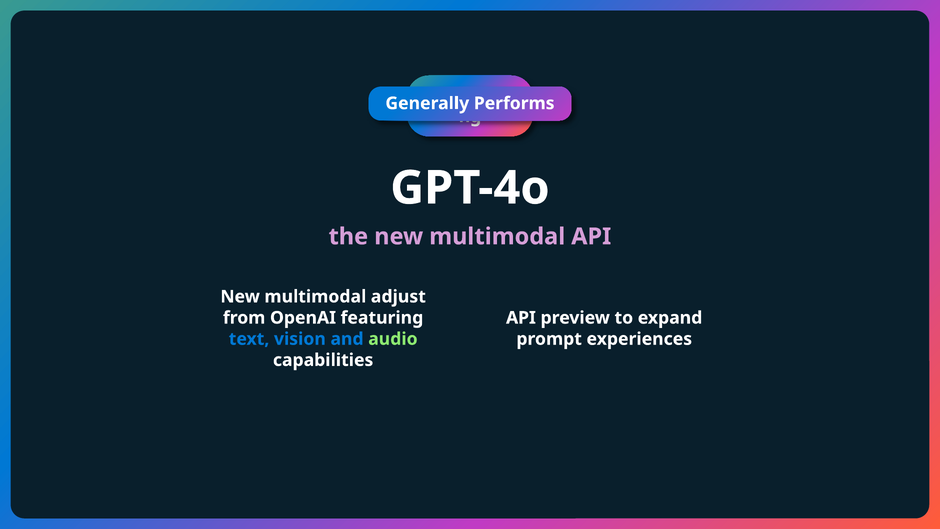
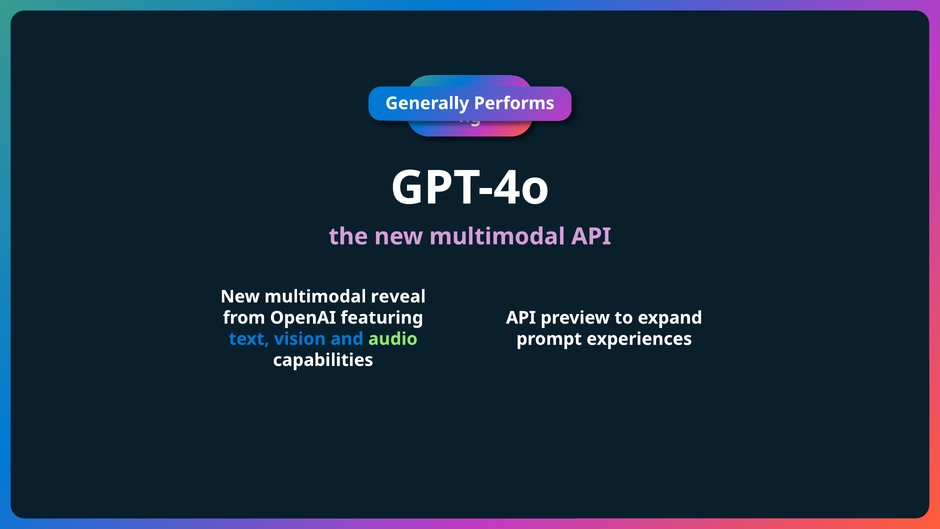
adjust: adjust -> reveal
